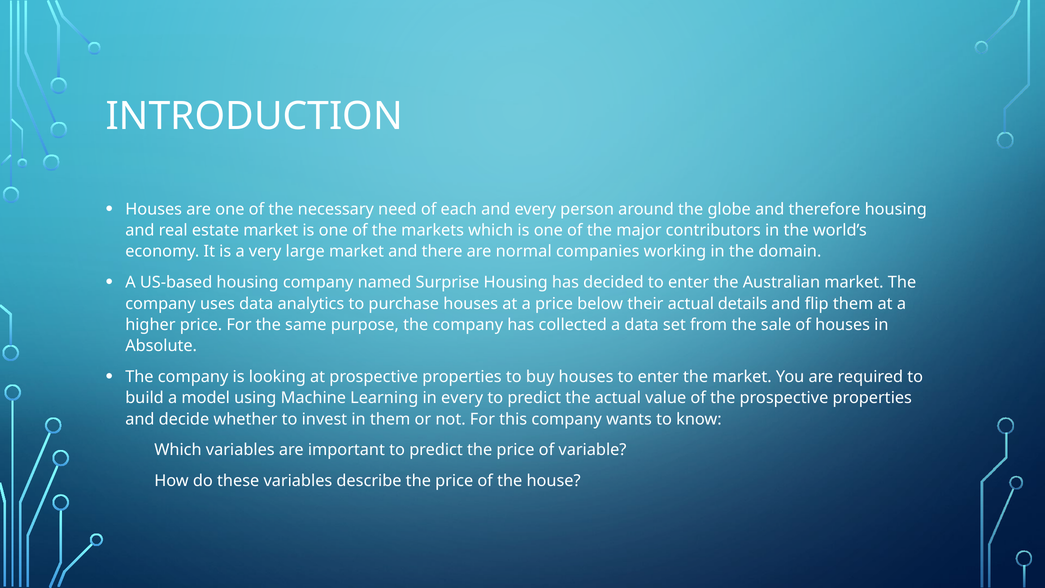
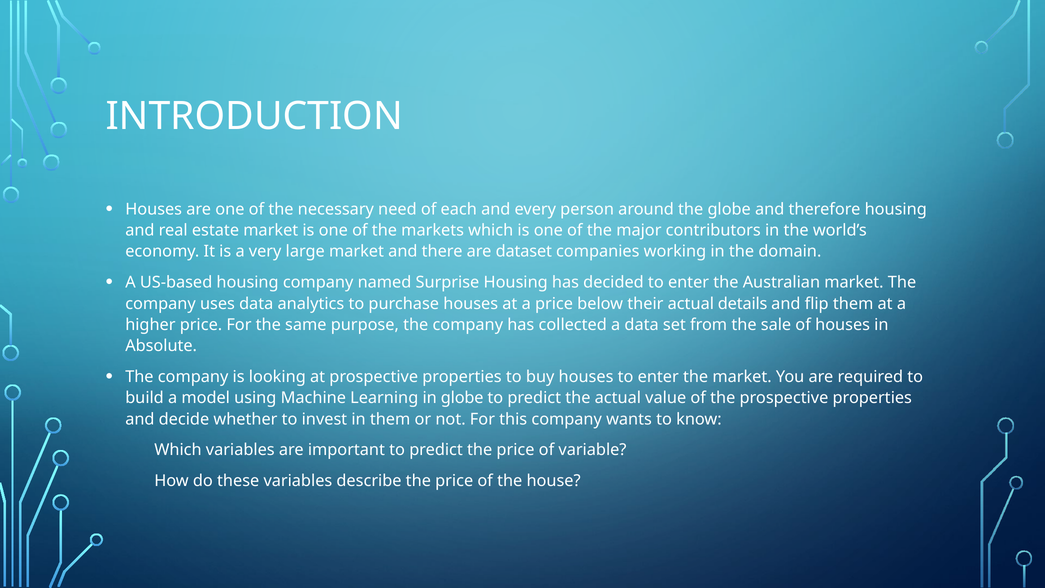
normal: normal -> dataset
in every: every -> globe
